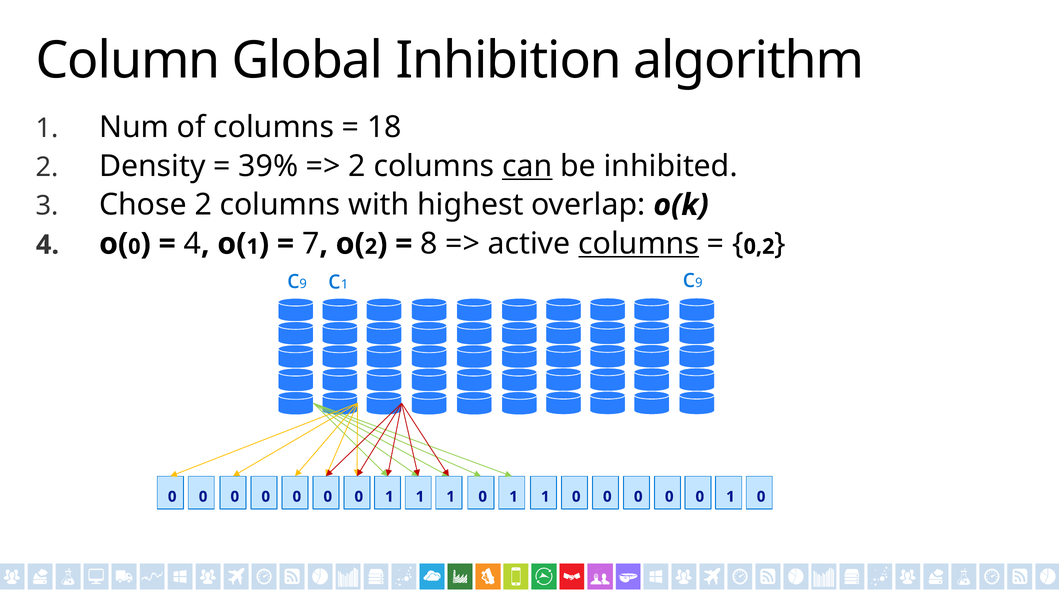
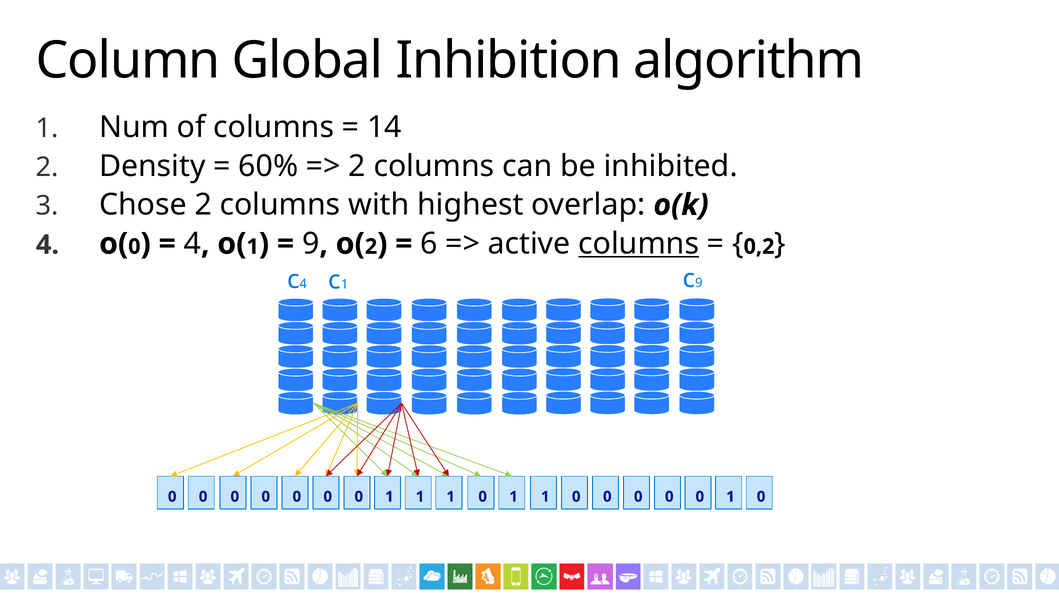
18: 18 -> 14
39%: 39% -> 60%
can underline: present -> none
7 at (311, 244): 7 -> 9
8: 8 -> 6
9 at (303, 284): 9 -> 4
